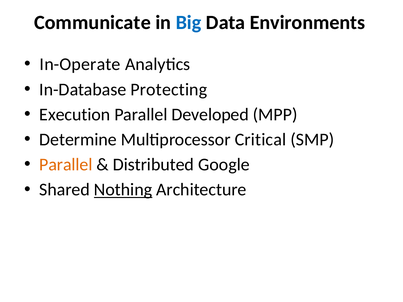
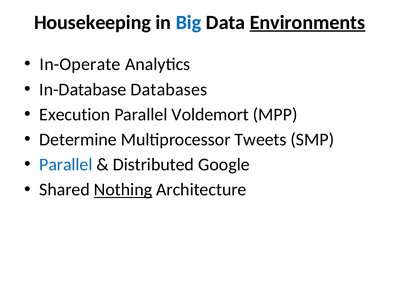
Communicate: Communicate -> Housekeeping
Environments underline: none -> present
Protecting: Protecting -> Databases
Developed: Developed -> Voldemort
Critical: Critical -> Tweets
Parallel at (66, 165) colour: orange -> blue
